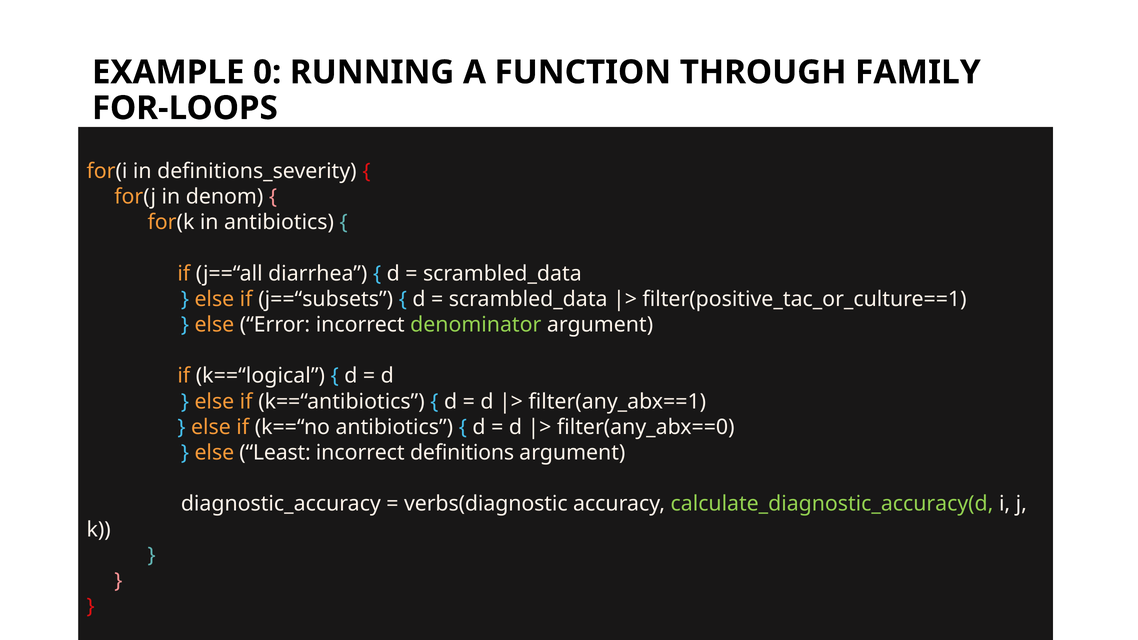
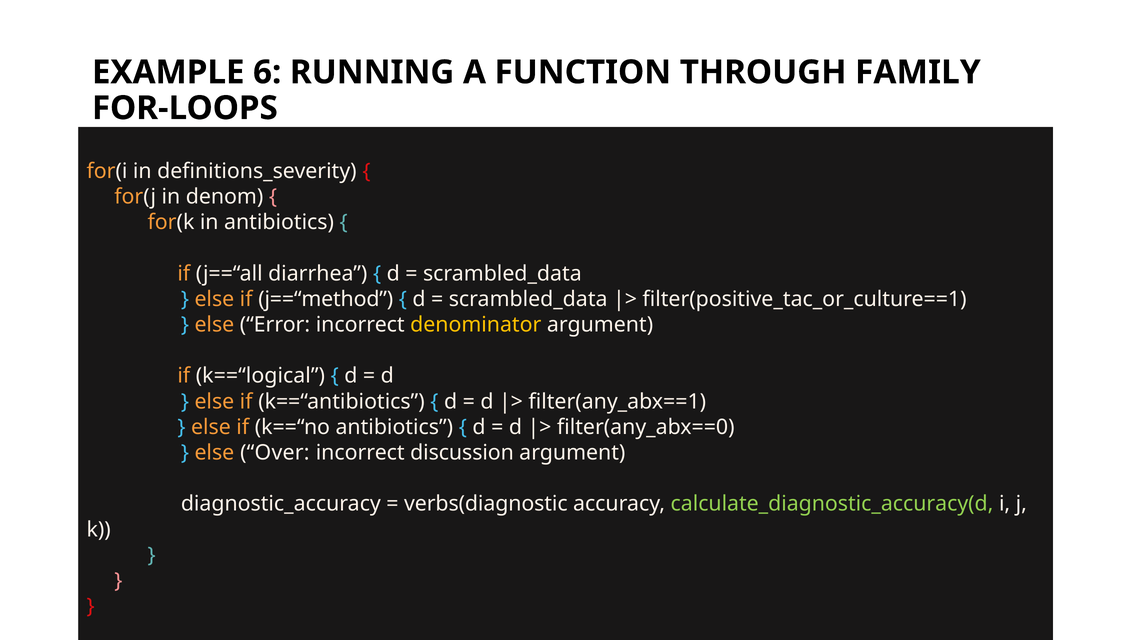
0: 0 -> 6
j==“subsets: j==“subsets -> j==“method
denominator colour: light green -> yellow
Least: Least -> Over
definitions: definitions -> discussion
